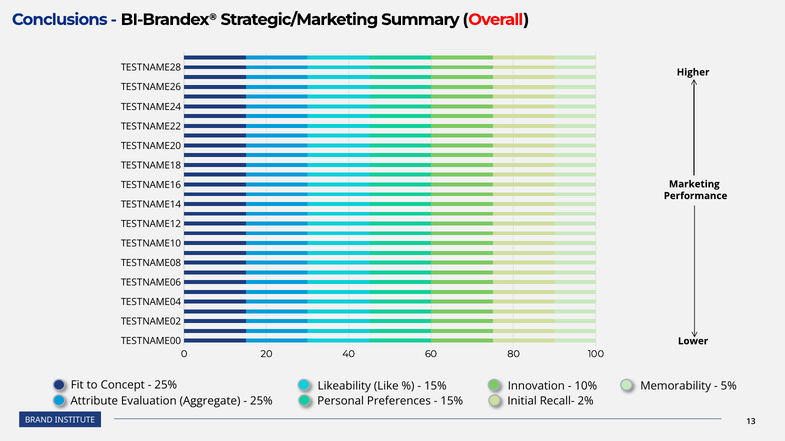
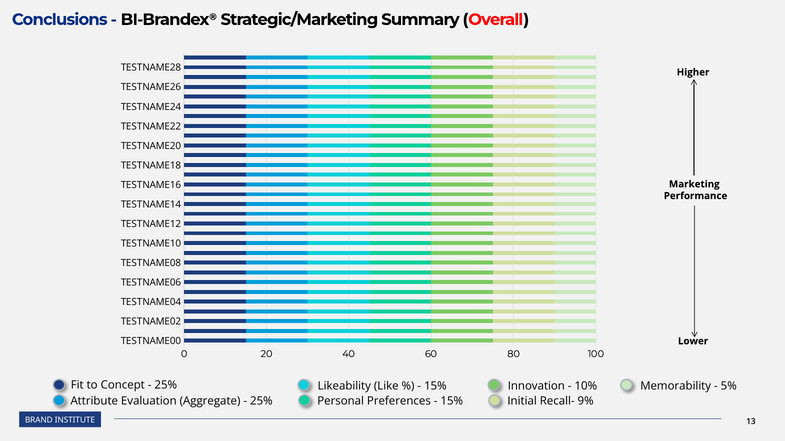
2%: 2% -> 9%
